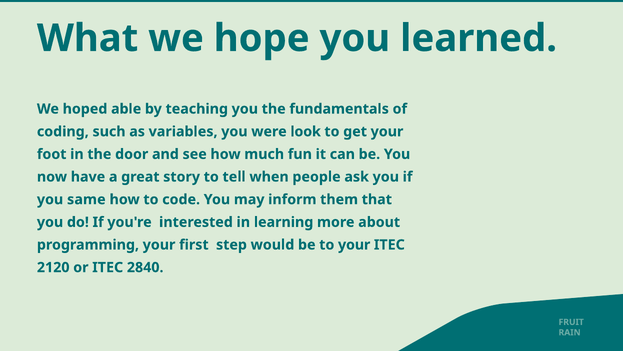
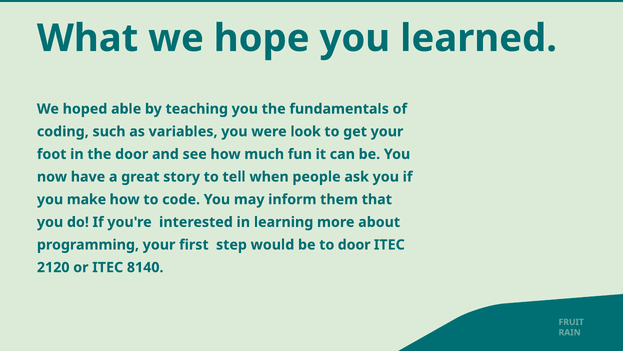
same: same -> make
to your: your -> door
2840: 2840 -> 8140
